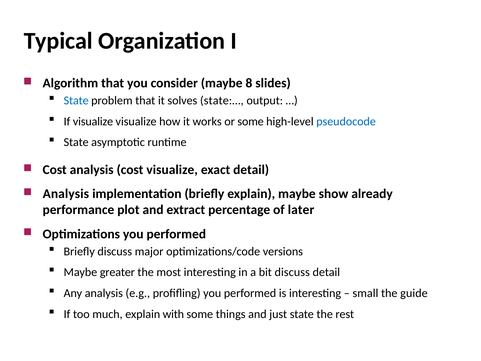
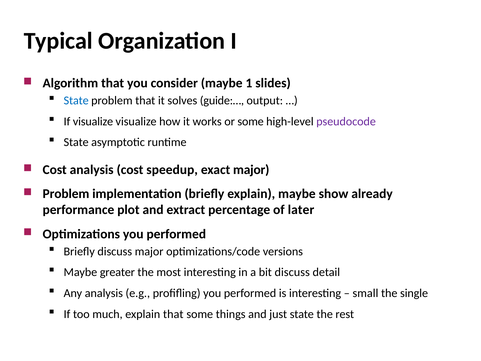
8: 8 -> 1
state:…: state:… -> guide:…
pseudocode colour: blue -> purple
cost visualize: visualize -> speedup
exact detail: detail -> major
Analysis at (66, 194): Analysis -> Problem
guide: guide -> single
explain with: with -> that
